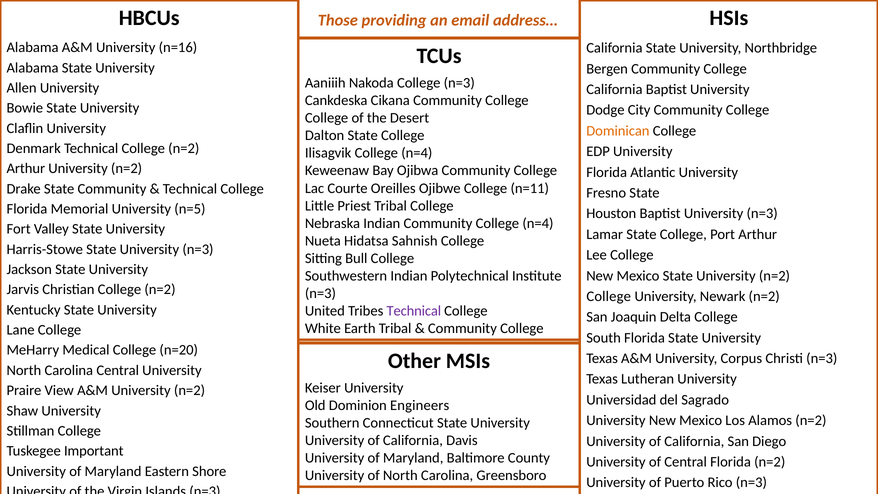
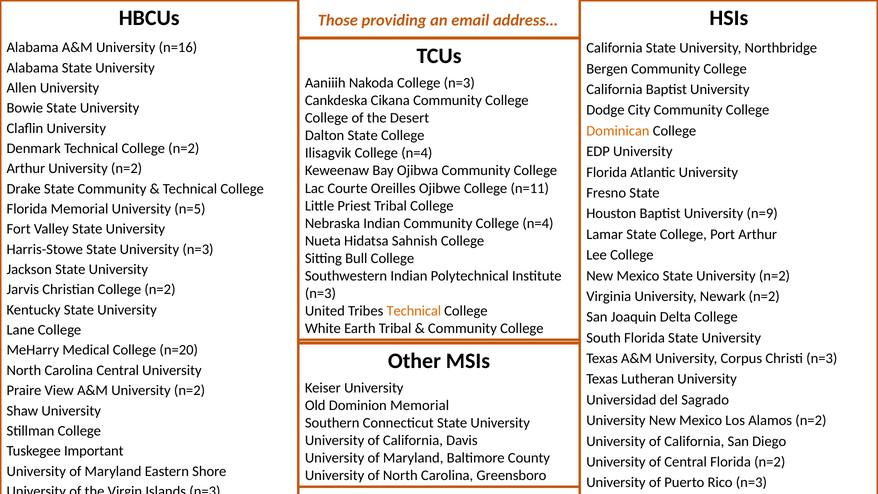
Baptist University n=3: n=3 -> n=9
College at (609, 296): College -> Virginia
Technical at (414, 311) colour: purple -> orange
Dominion Engineers: Engineers -> Memorial
